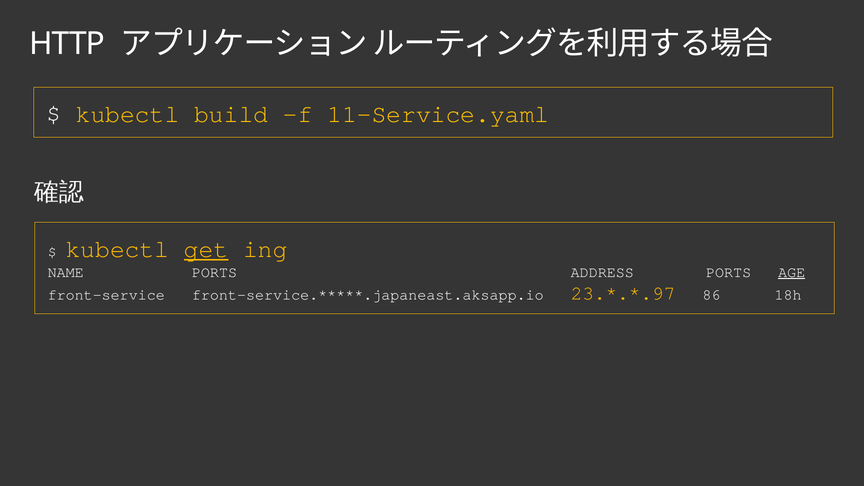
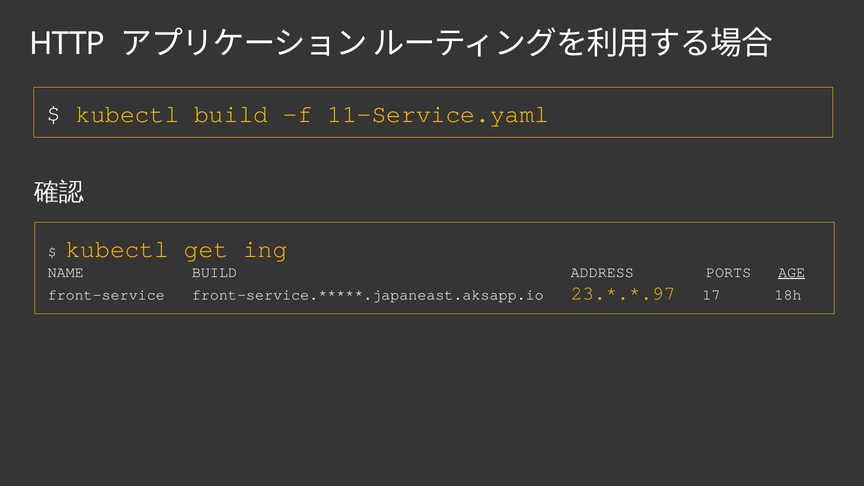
get underline: present -> none
NAME PORTS: PORTS -> BUILD
86: 86 -> 17
